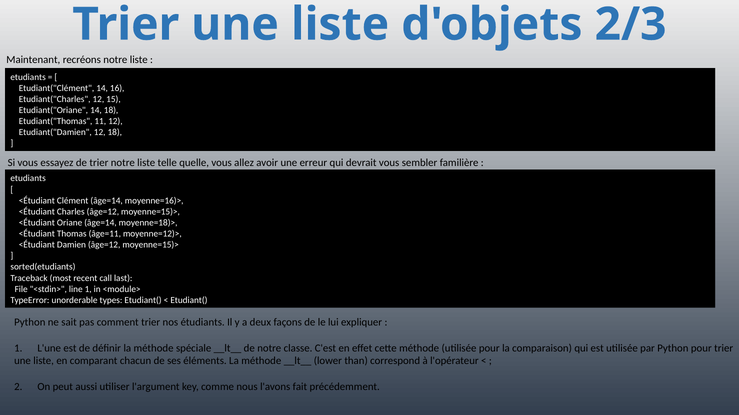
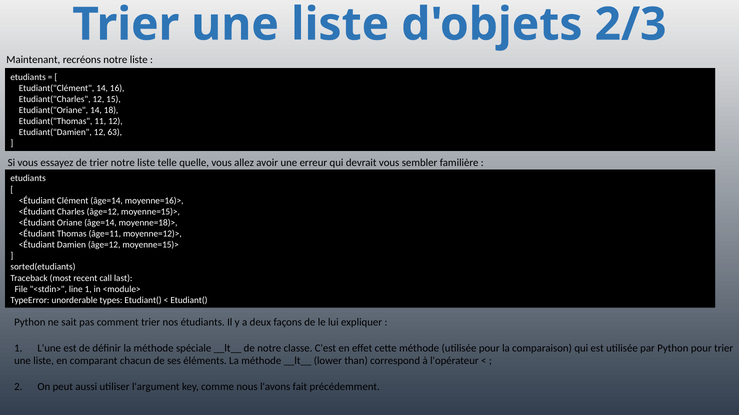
12 18: 18 -> 63
